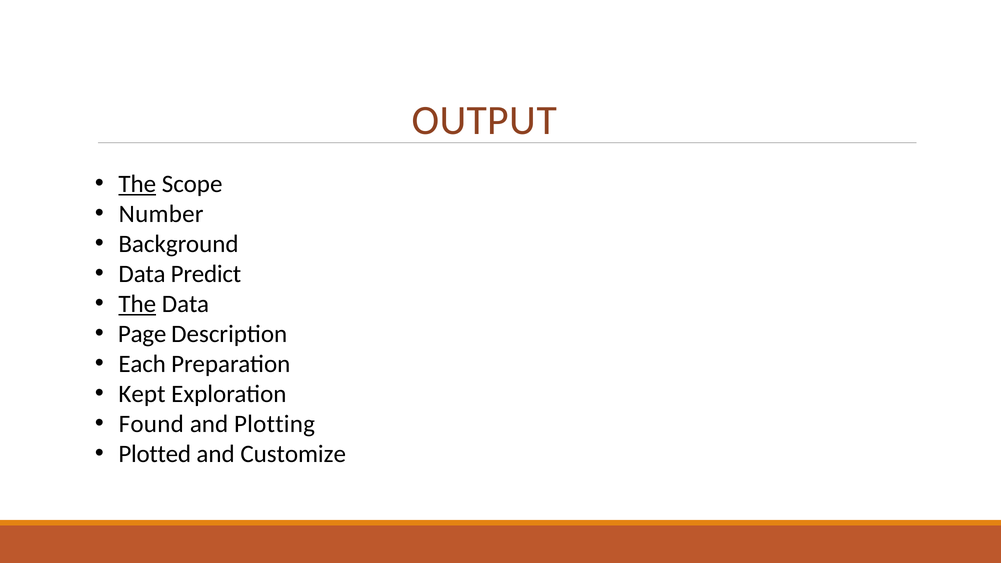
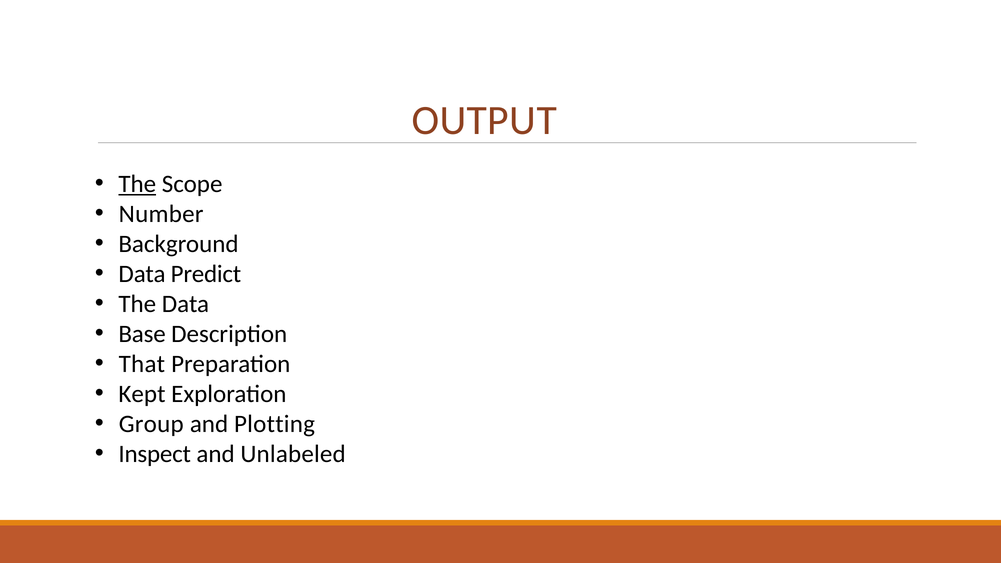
The at (137, 304) underline: present -> none
Page: Page -> Base
Each: Each -> That
Found: Found -> Group
Plotted: Plotted -> Inspect
Customize: Customize -> Unlabeled
